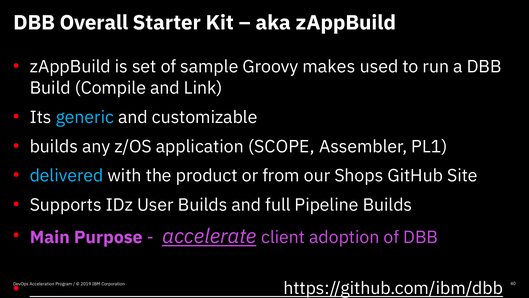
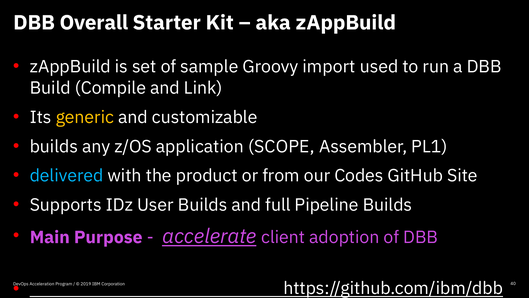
makes: makes -> import
generic colour: light blue -> yellow
Shops: Shops -> Codes
